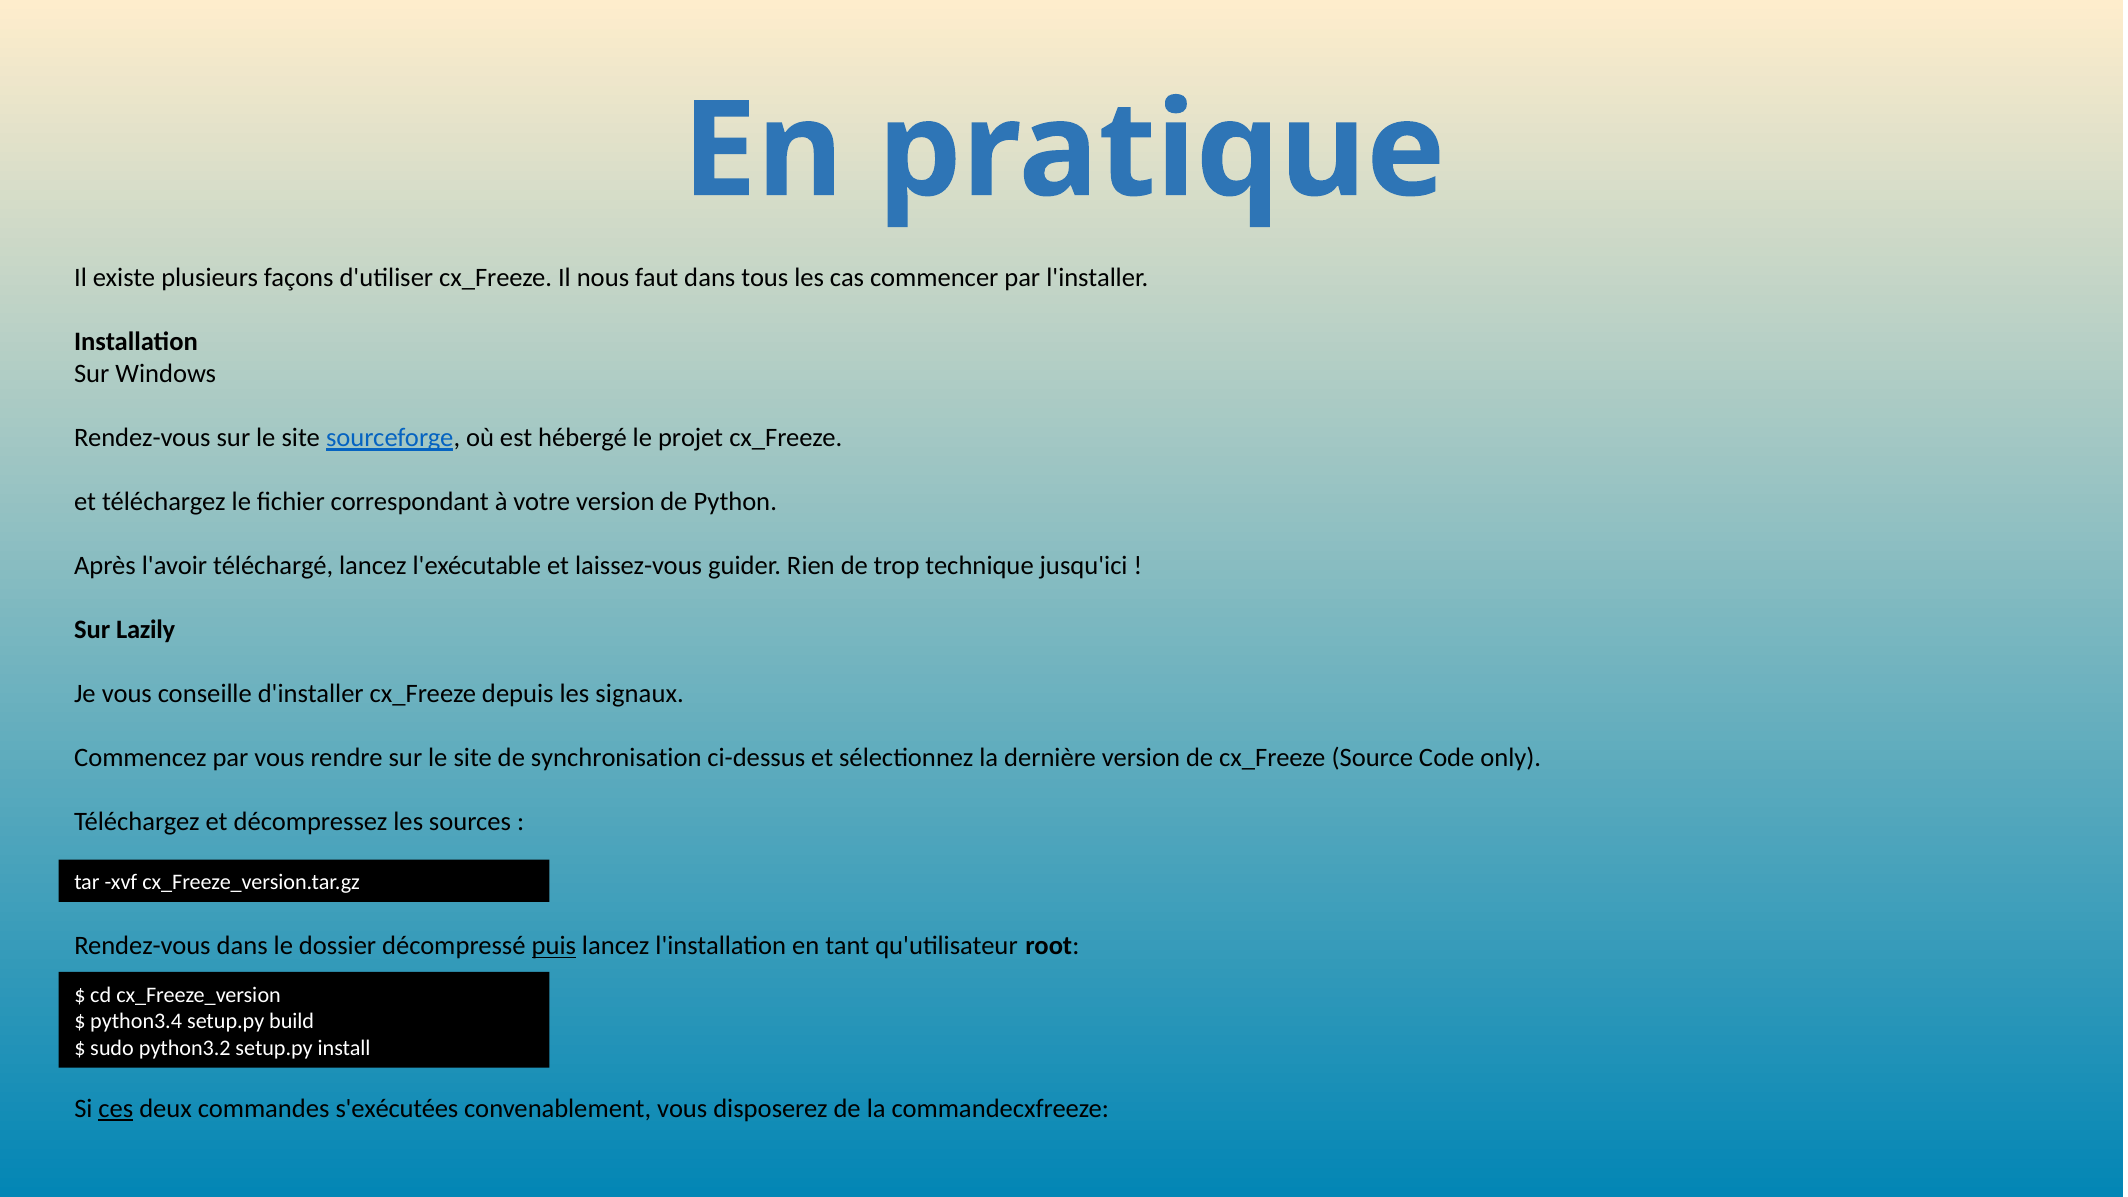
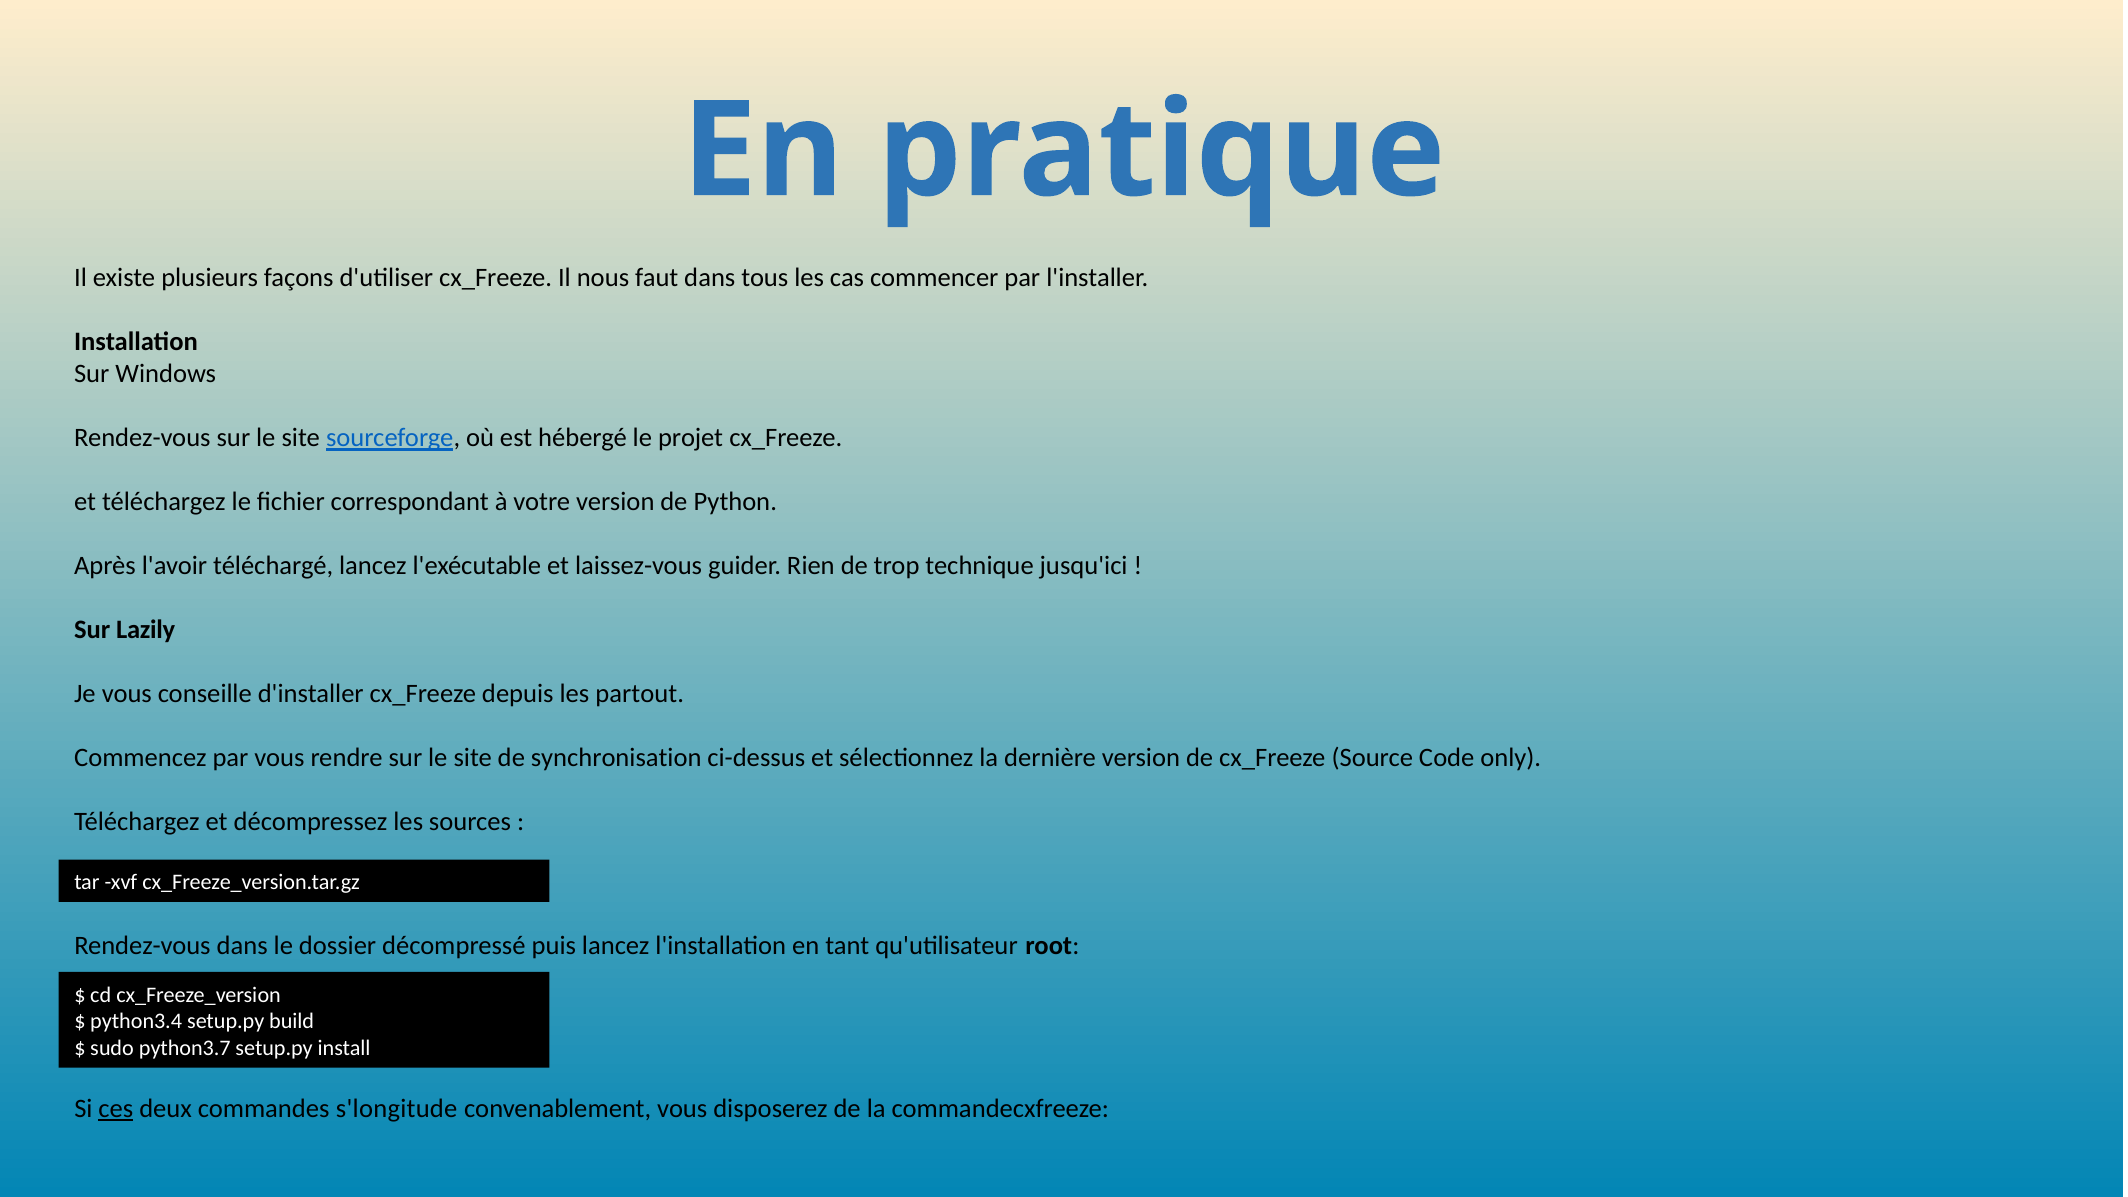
signaux: signaux -> partout
puis underline: present -> none
python3.2: python3.2 -> python3.7
s'exécutées: s'exécutées -> s'longitude
